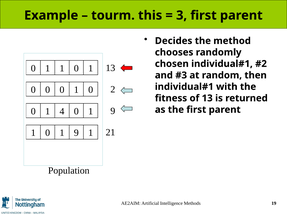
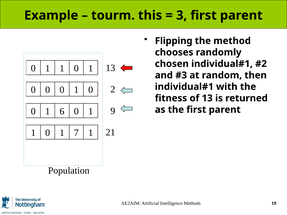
Decides: Decides -> Flipping
4: 4 -> 6
1 9: 9 -> 7
